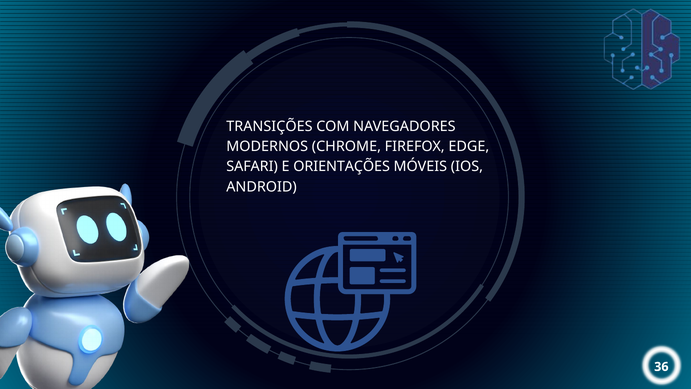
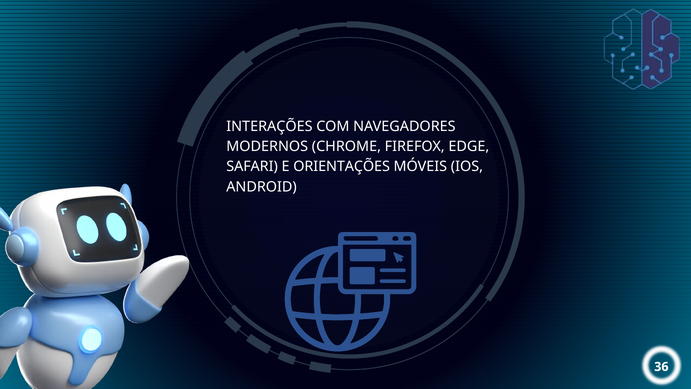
TRANSIÇÕES: TRANSIÇÕES -> INTERAÇÕES
